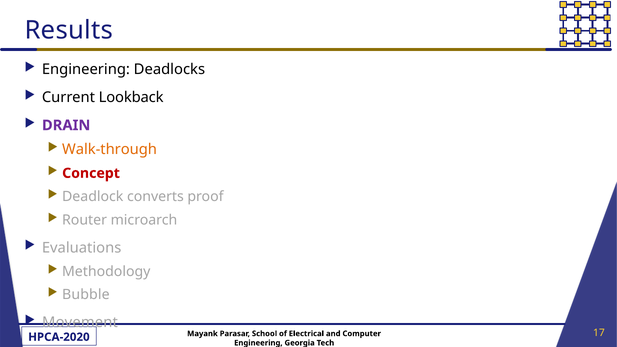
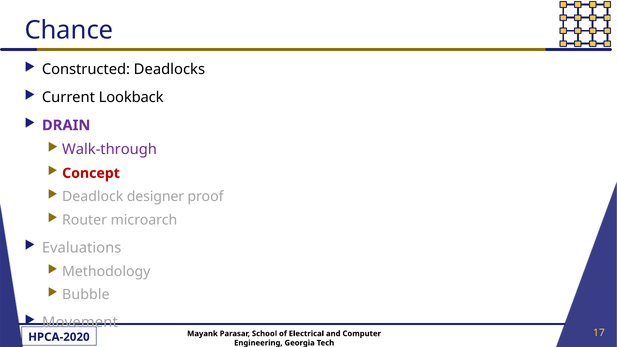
Results: Results -> Chance
Engineering at (86, 69): Engineering -> Constructed
Walk-through colour: orange -> purple
converts: converts -> designer
